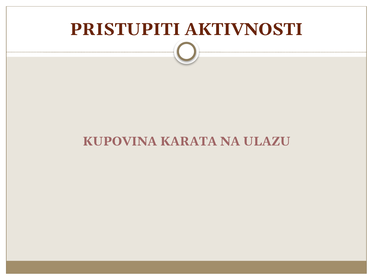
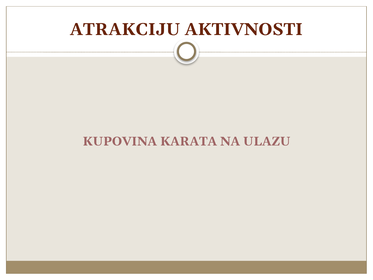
PRISTUPITI: PRISTUPITI -> ATRAKCIJU
